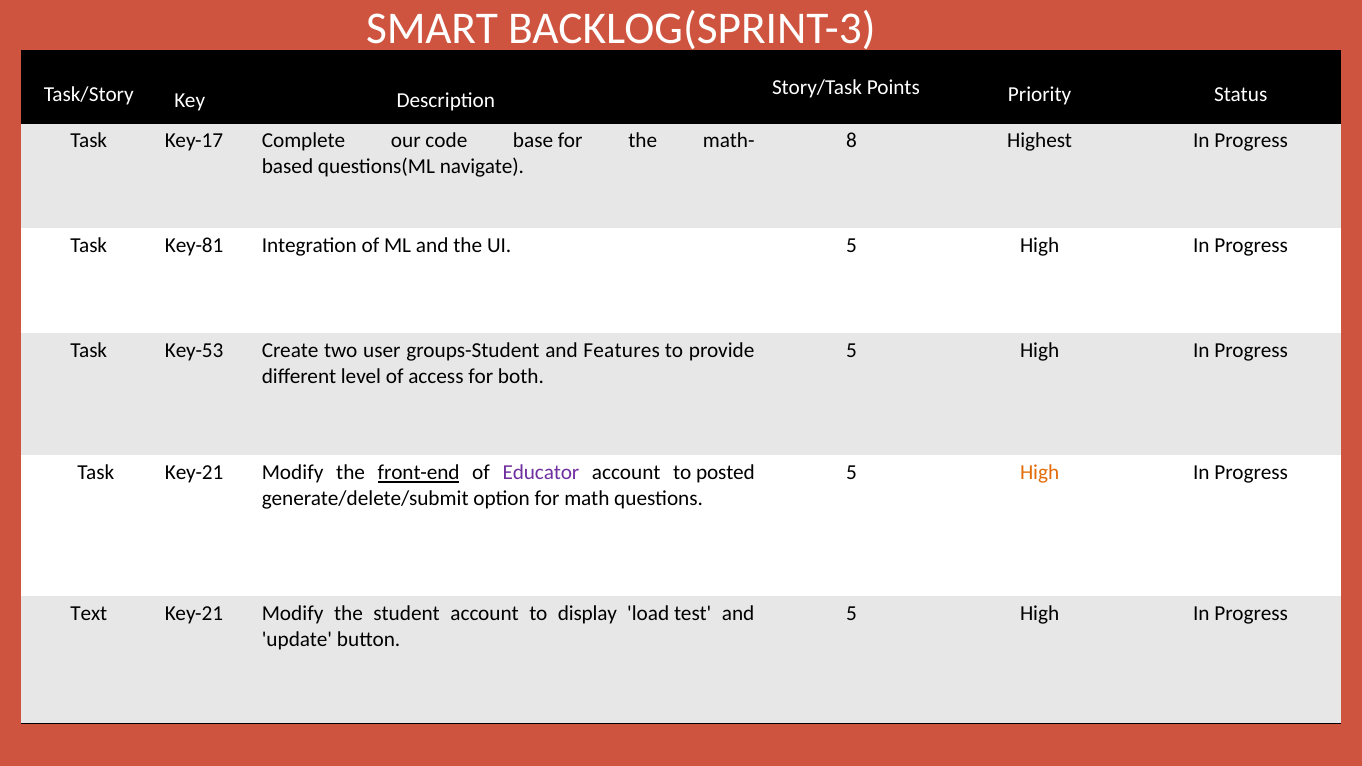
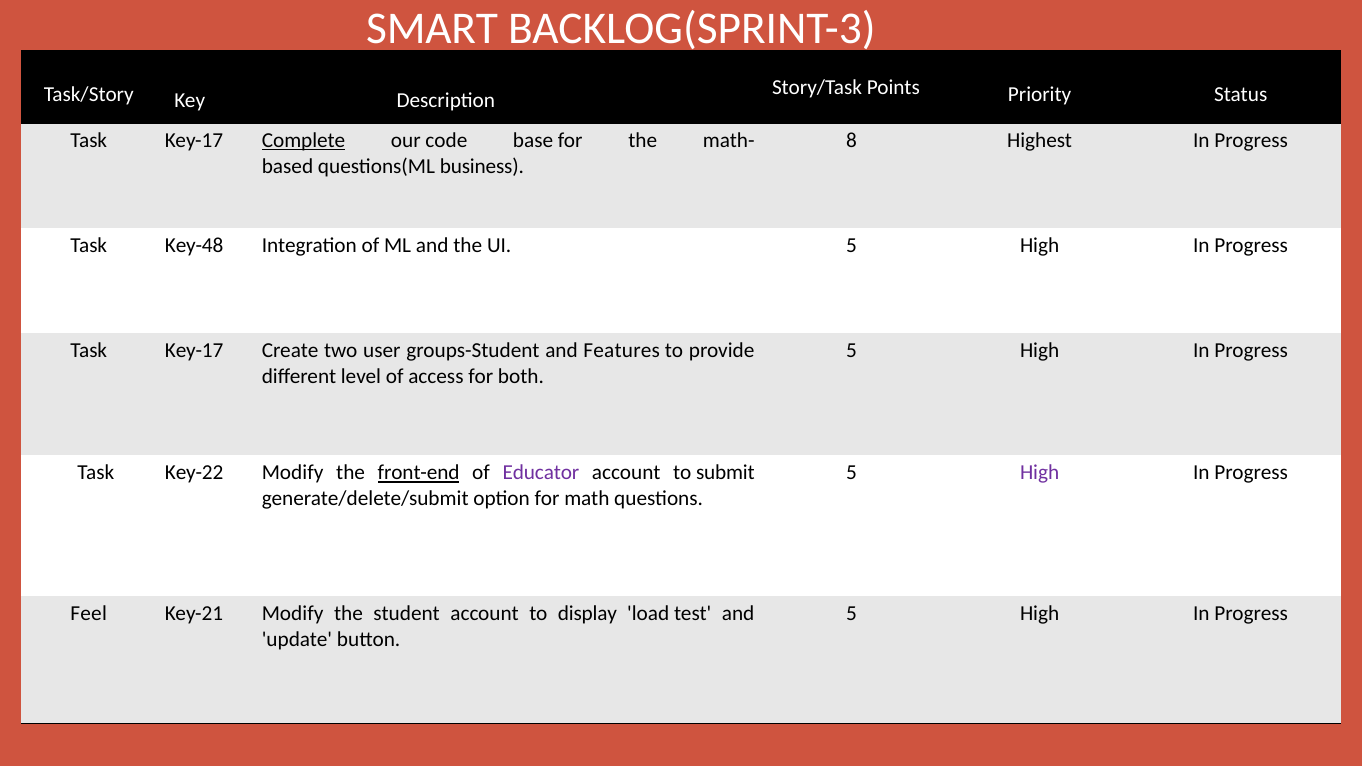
Complete underline: none -> present
navigate: navigate -> business
Key-81: Key-81 -> Key-48
Key-53 at (194, 351): Key-53 -> Key-17
Task Key-21: Key-21 -> Key-22
posted: posted -> submit
High at (1040, 473) colour: orange -> purple
Text: Text -> Feel
